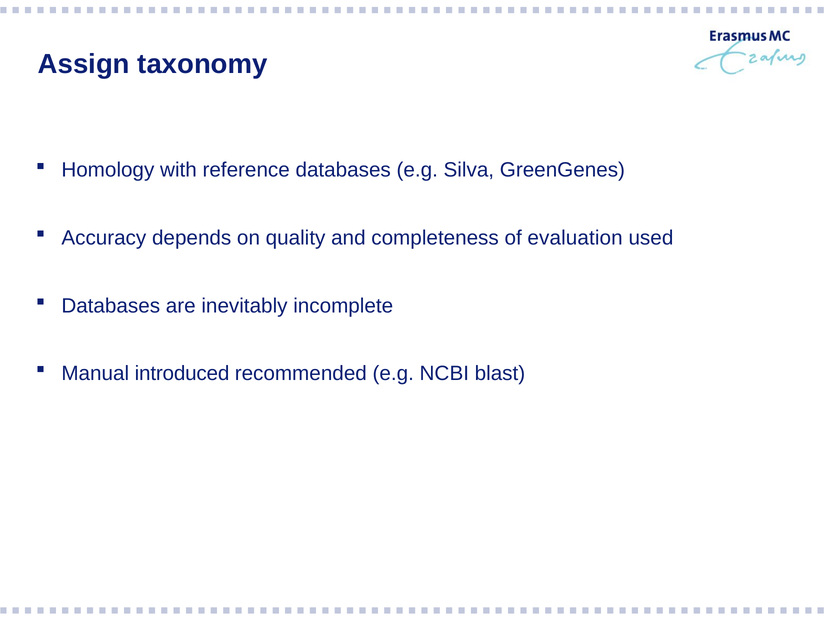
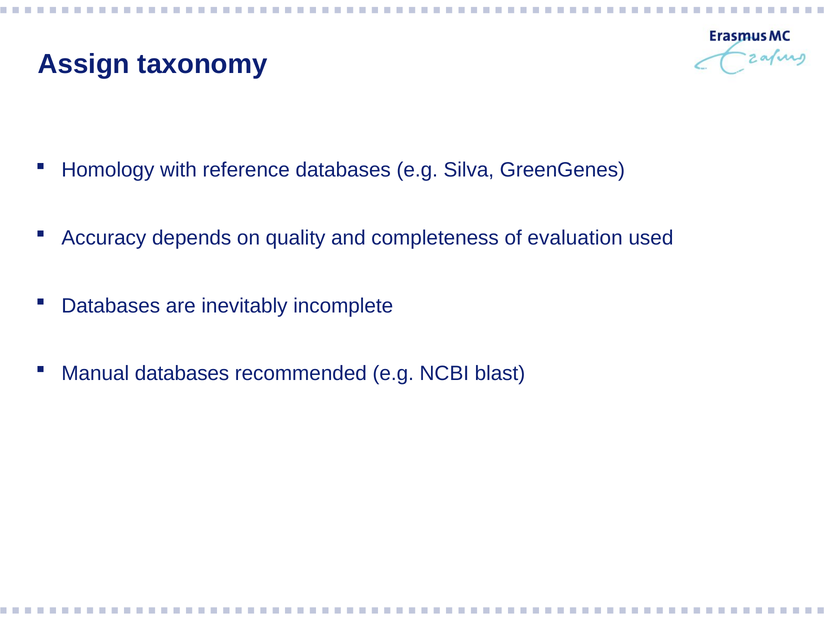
Manual introduced: introduced -> databases
